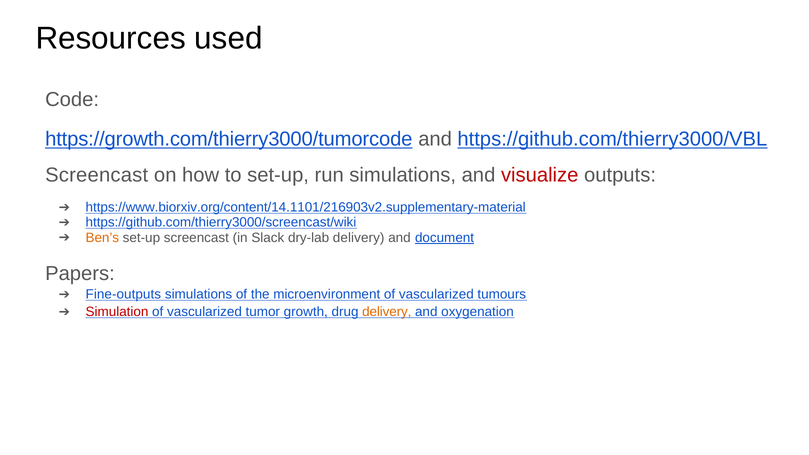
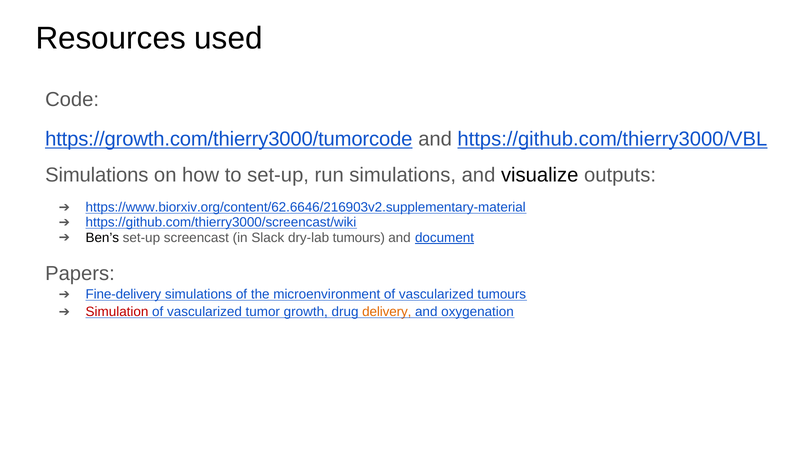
Screencast at (97, 175): Screencast -> Simulations
visualize colour: red -> black
https://www.biorxiv.org/content/14.1101/216903v2.supplementary-material: https://www.biorxiv.org/content/14.1101/216903v2.supplementary-material -> https://www.biorxiv.org/content/62.6646/216903v2.supplementary-material
Ben’s colour: orange -> black
dry-lab delivery: delivery -> tumours
Fine-outputs: Fine-outputs -> Fine-delivery
